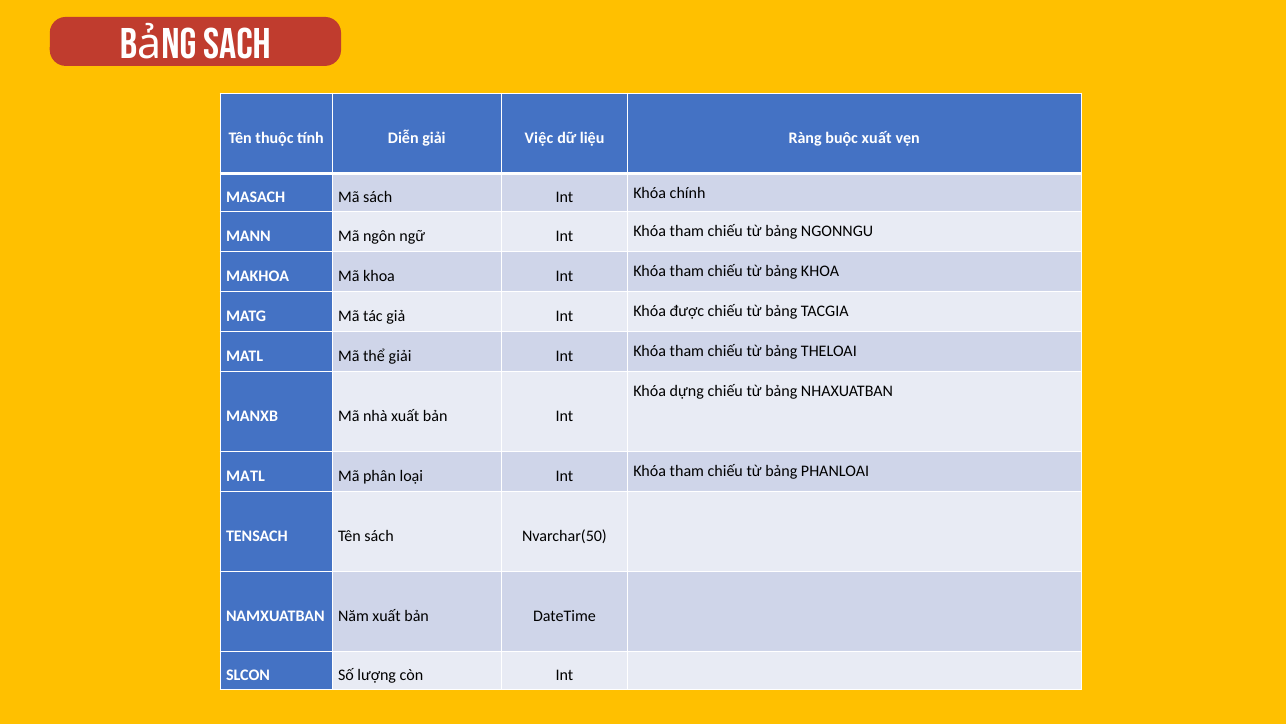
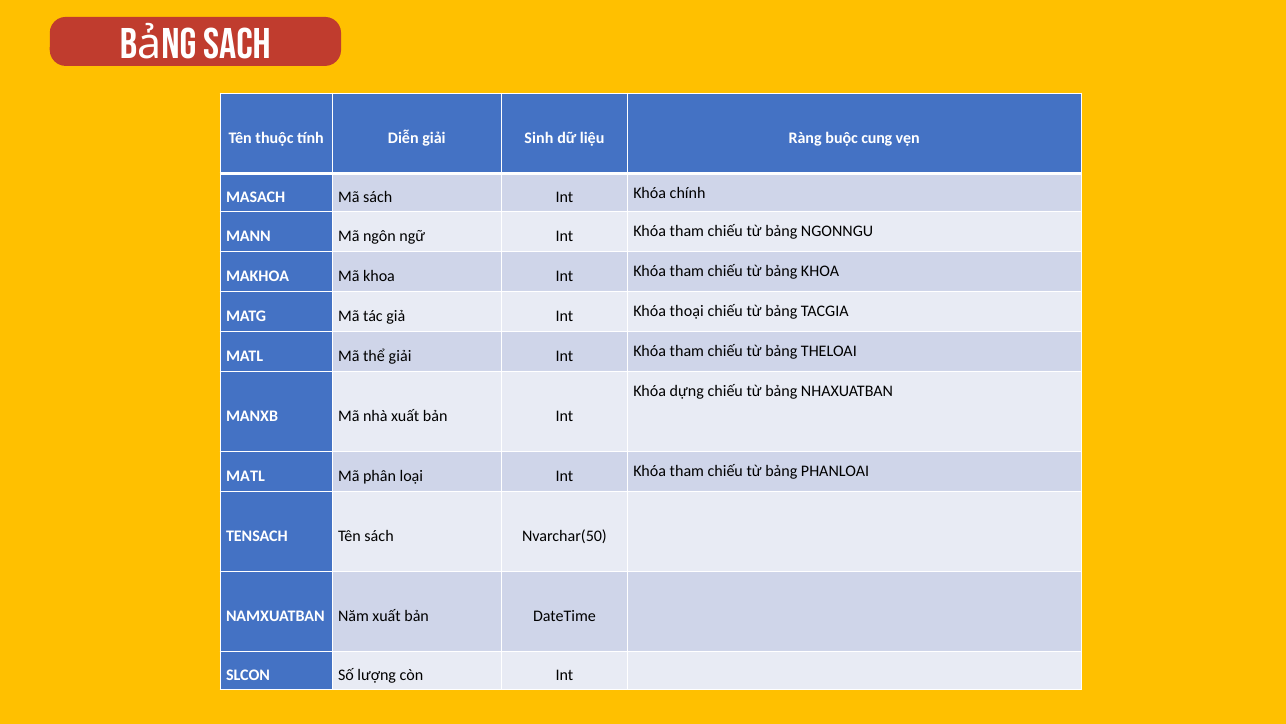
Việc: Việc -> Sinh
buộc xuất: xuất -> cung
được: được -> thoại
